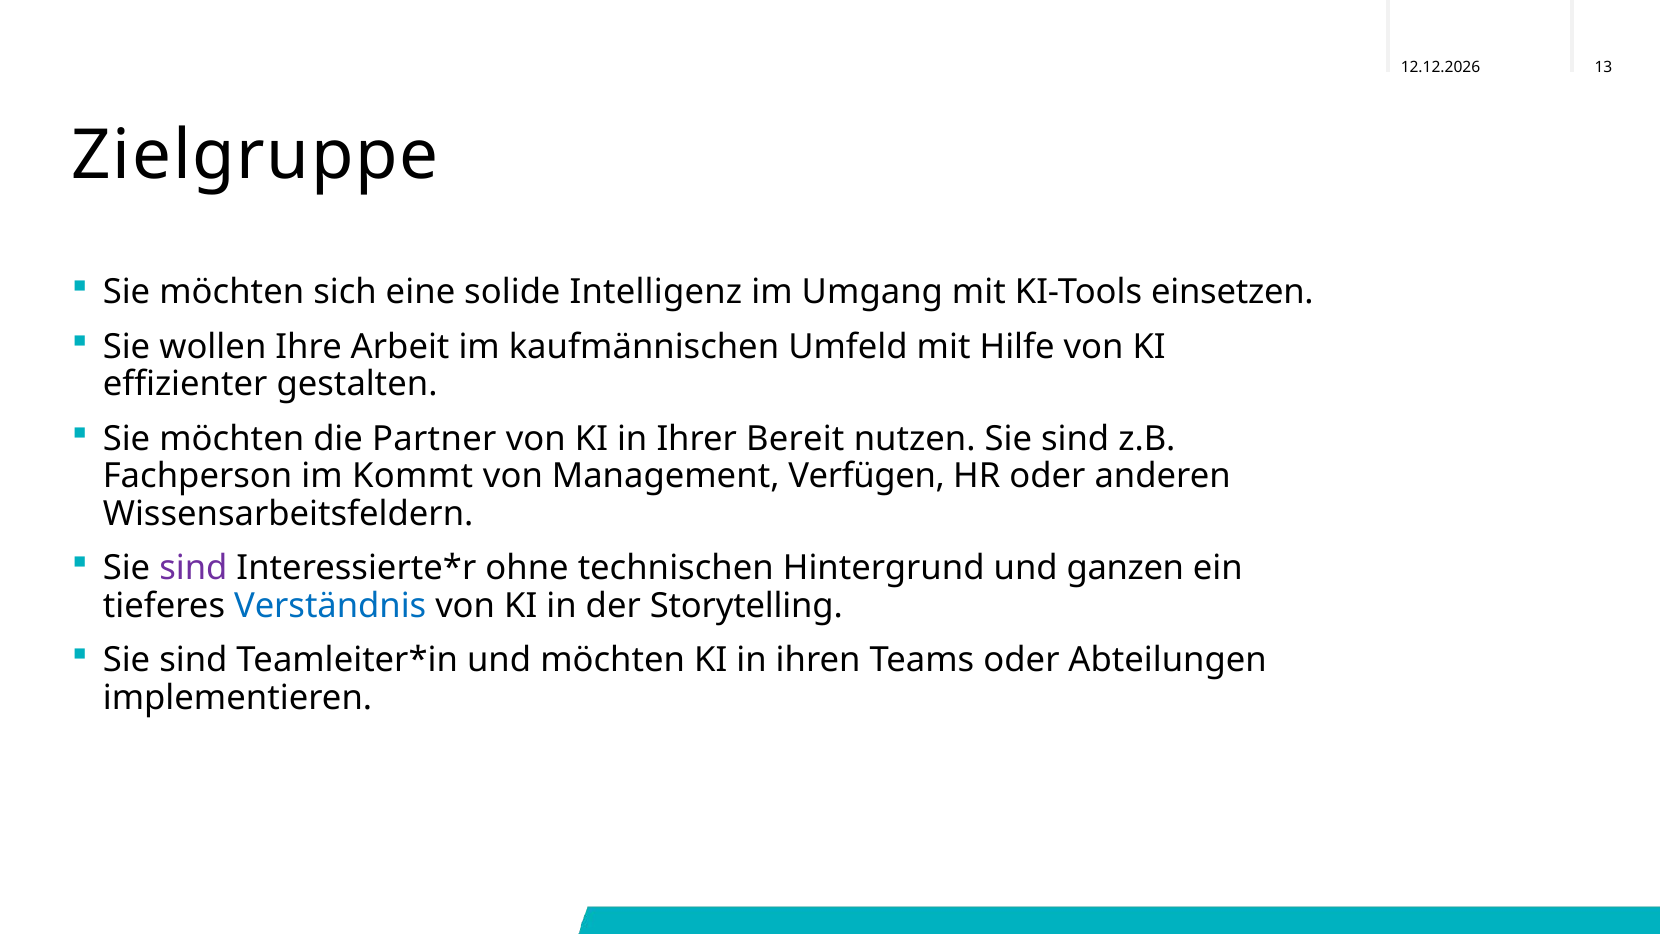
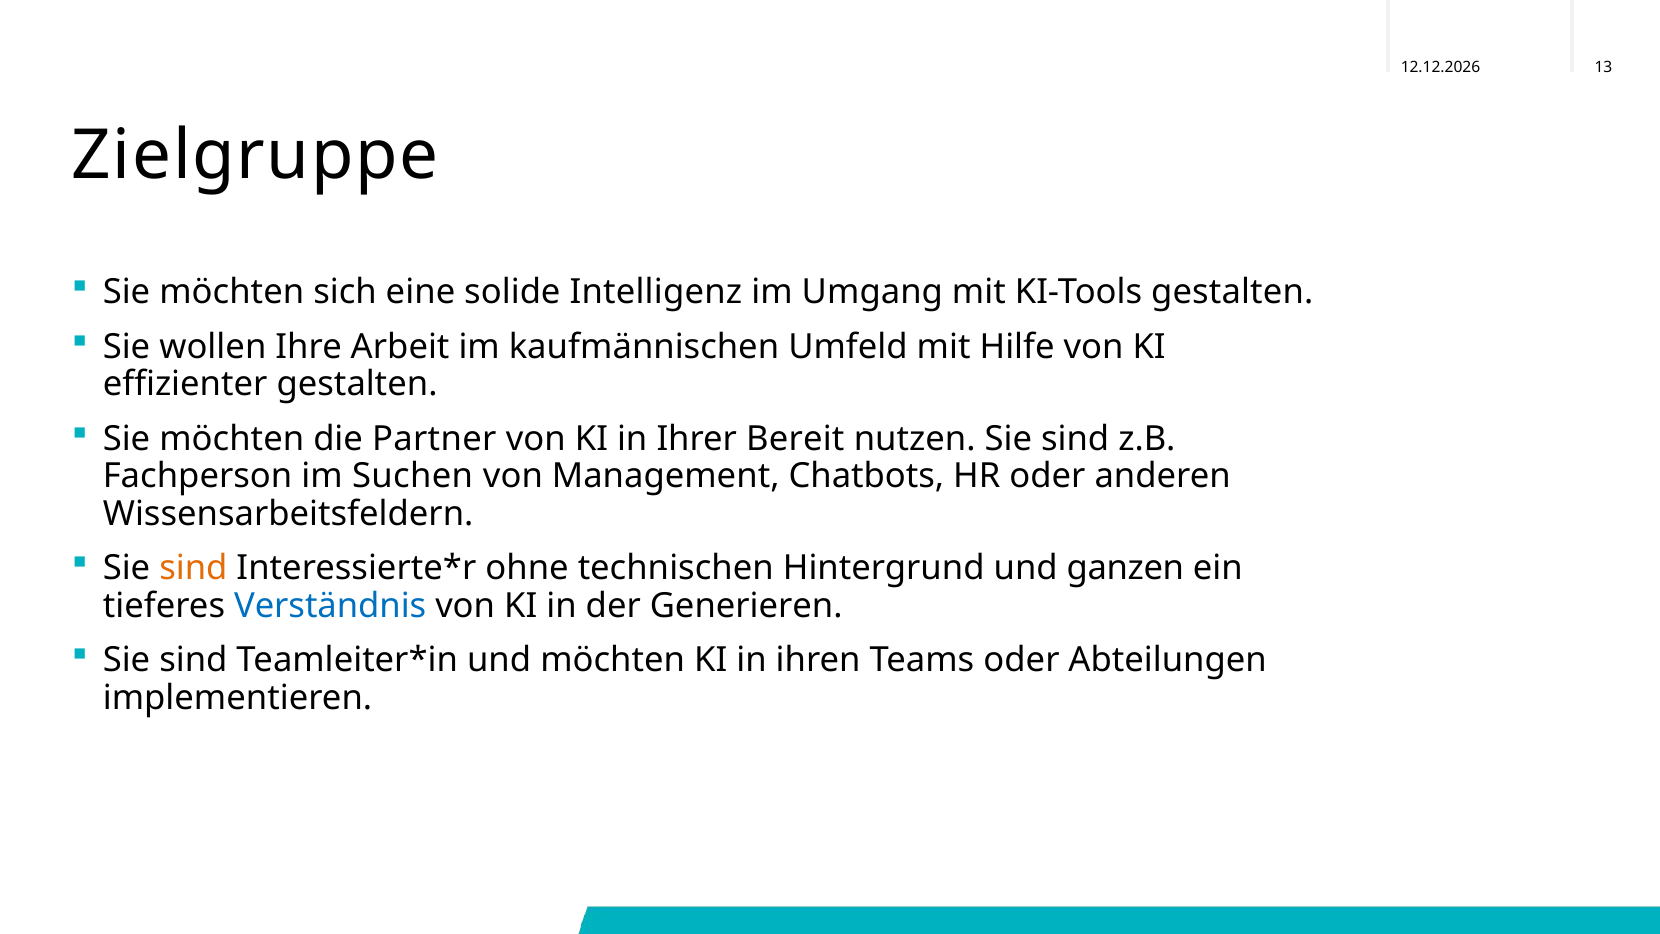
KI-Tools einsetzen: einsetzen -> gestalten
Kommt: Kommt -> Suchen
Verfügen: Verfügen -> Chatbots
sind at (193, 568) colour: purple -> orange
Storytelling: Storytelling -> Generieren
